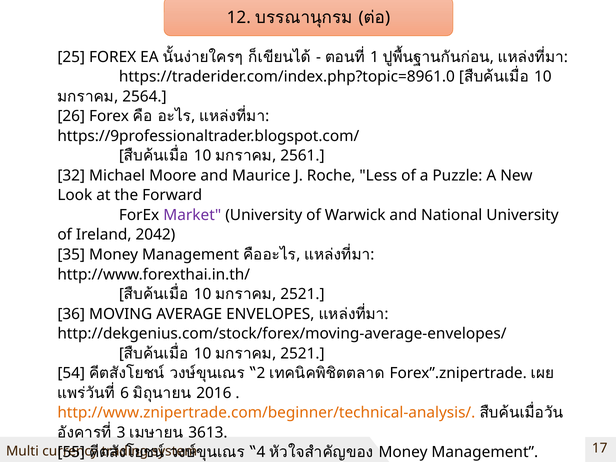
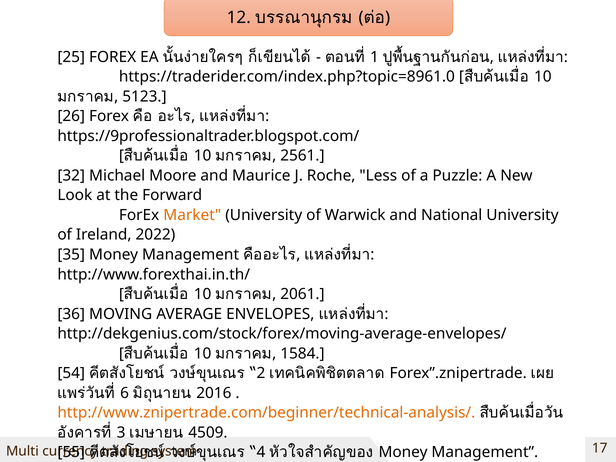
2564: 2564 -> 5123
Market colour: purple -> orange
2042: 2042 -> 2022
2521 at (302, 294): 2521 -> 2061
2521 at (302, 354): 2521 -> 1584
3613: 3613 -> 4509
